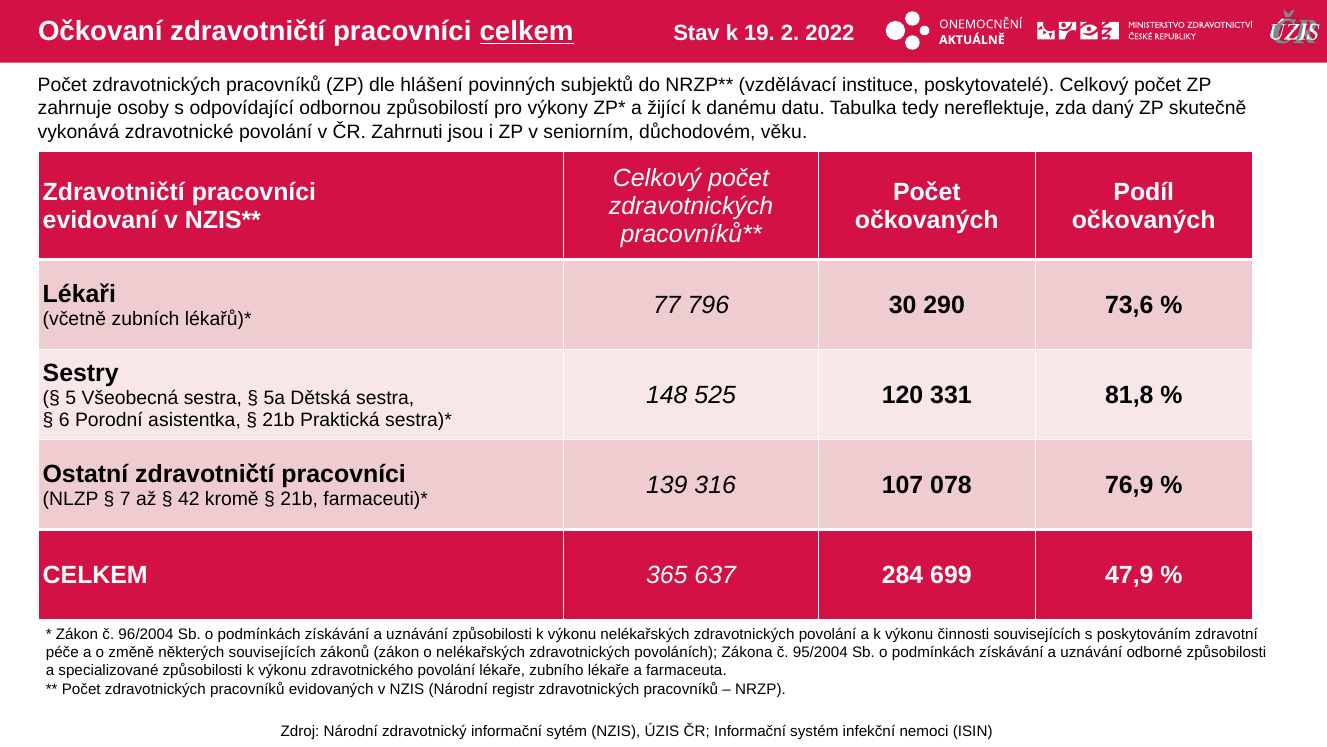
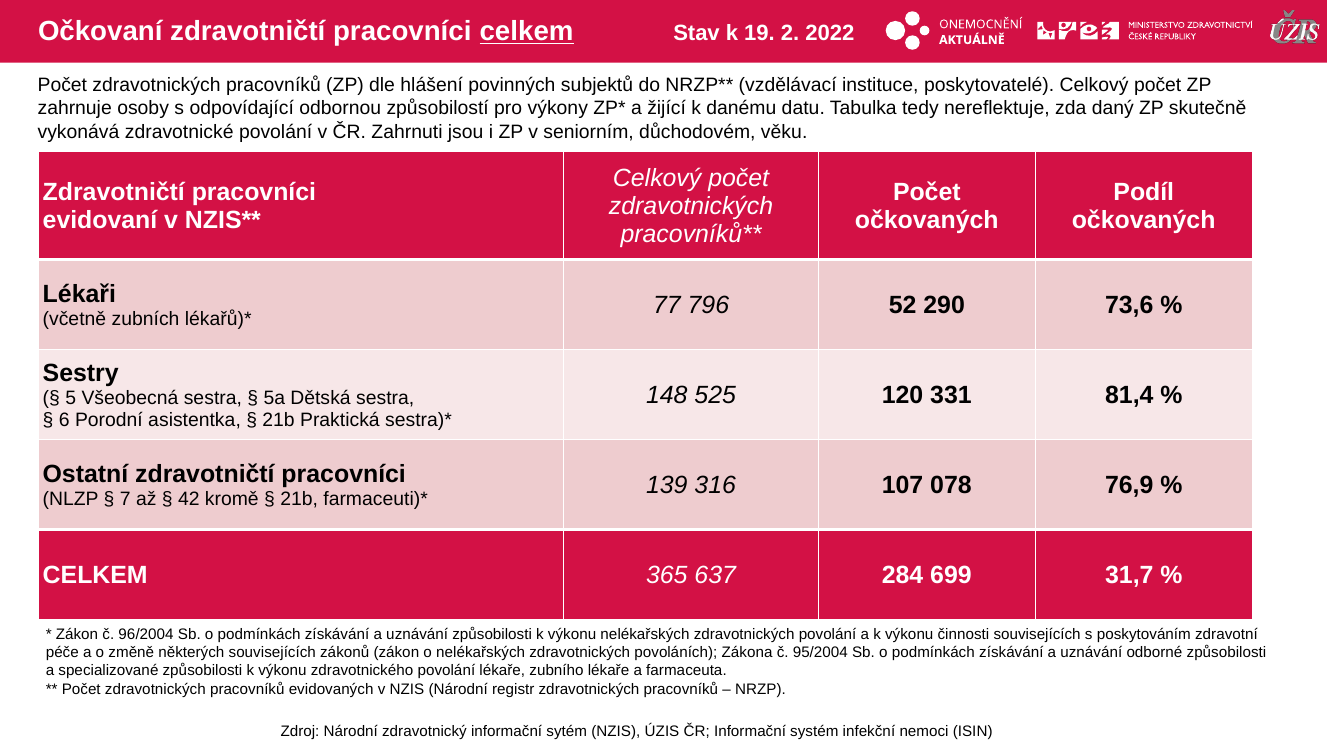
30: 30 -> 52
81,8: 81,8 -> 81,4
47,9: 47,9 -> 31,7
